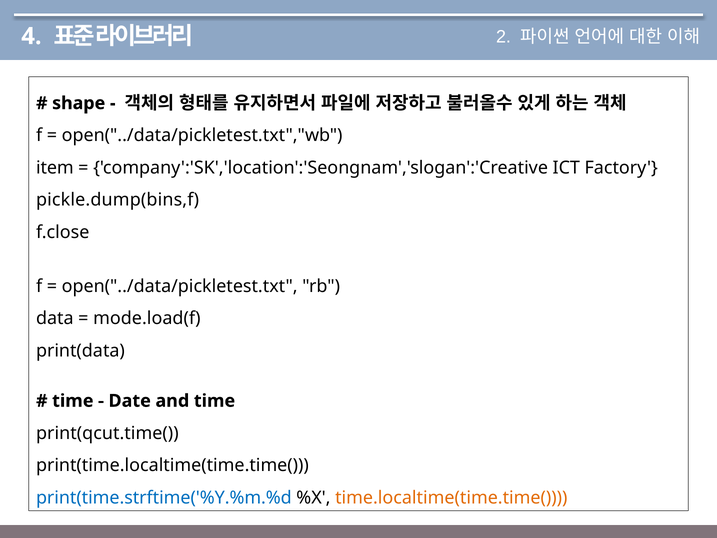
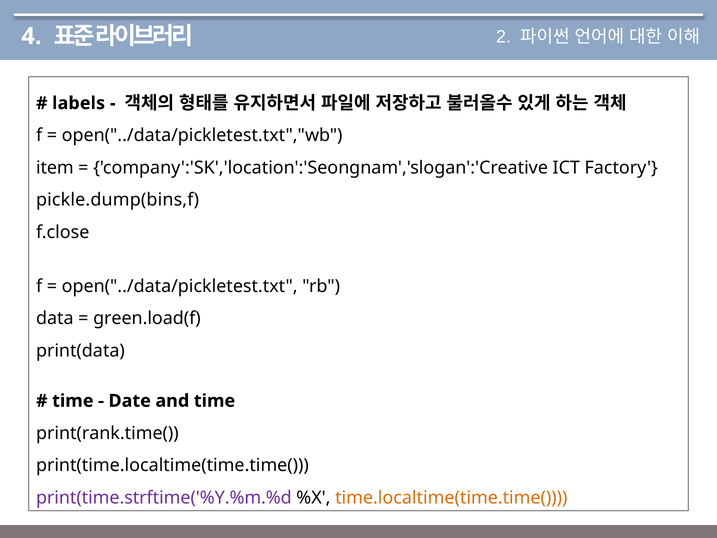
shape: shape -> labels
mode.load(f: mode.load(f -> green.load(f
print(qcut.time(: print(qcut.time( -> print(rank.time(
print(time.strftime('%Y.%m.%d colour: blue -> purple
